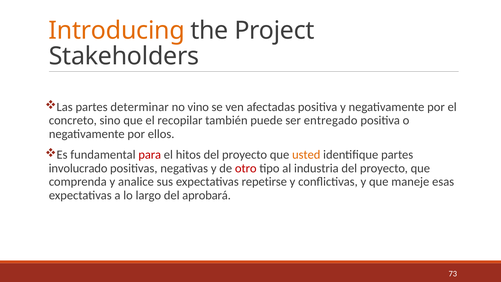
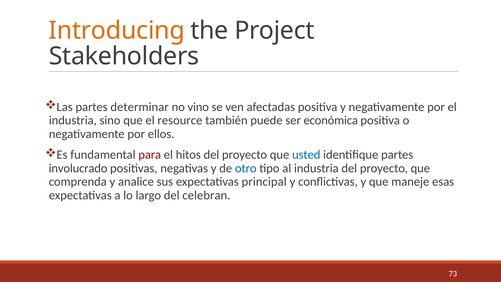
concreto at (73, 120): concreto -> industria
recopilar: recopilar -> resource
entregado: entregado -> económica
usted colour: orange -> blue
otro colour: red -> blue
repetirse: repetirse -> principal
aprobará: aprobará -> celebran
